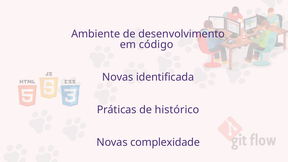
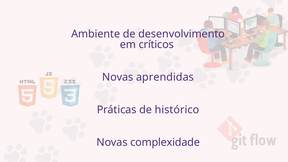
código: código -> críticos
identificada: identificada -> aprendidas
